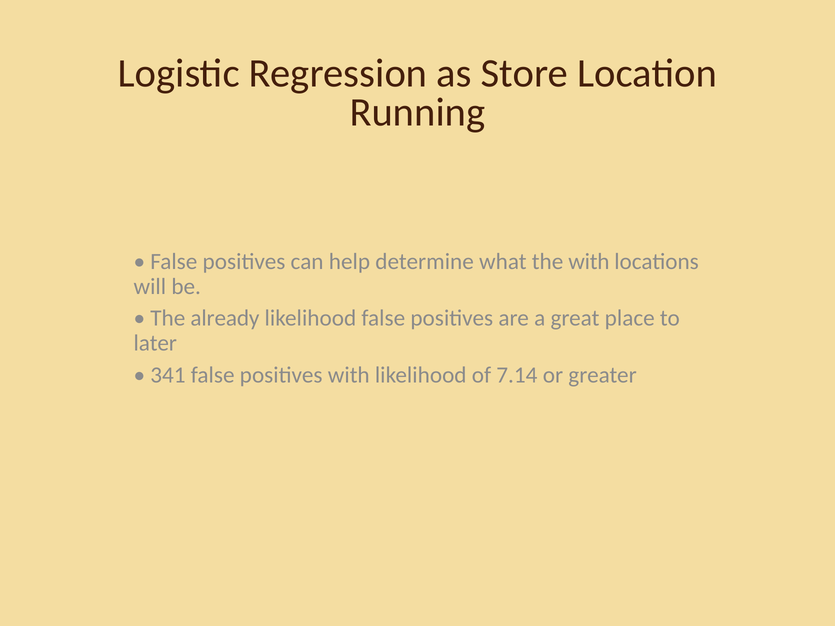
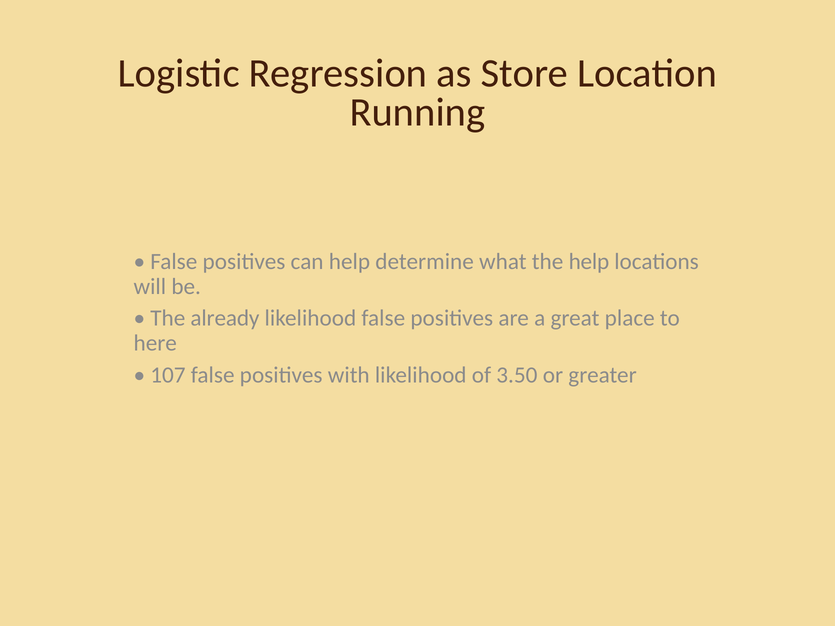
the with: with -> help
later: later -> here
341: 341 -> 107
7.14: 7.14 -> 3.50
